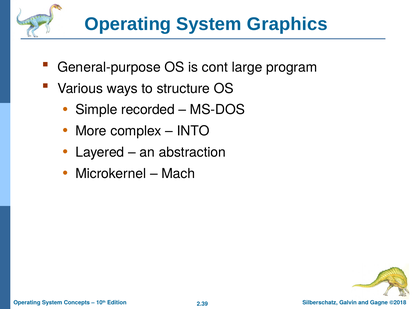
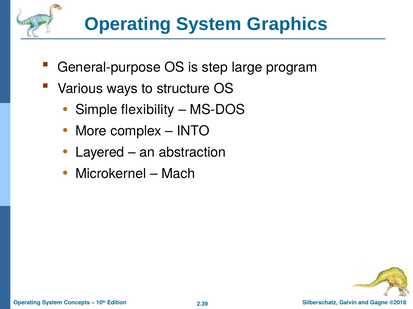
cont: cont -> step
recorded: recorded -> flexibility
